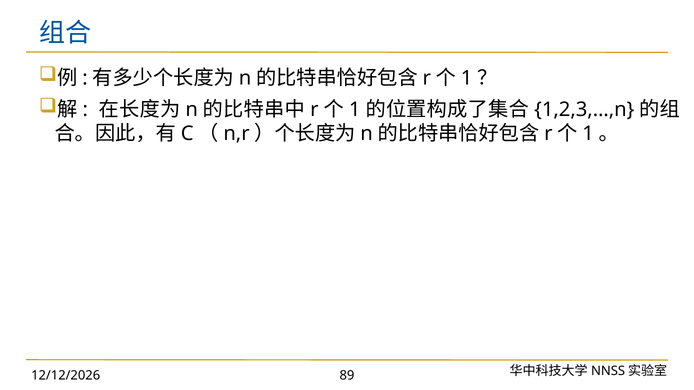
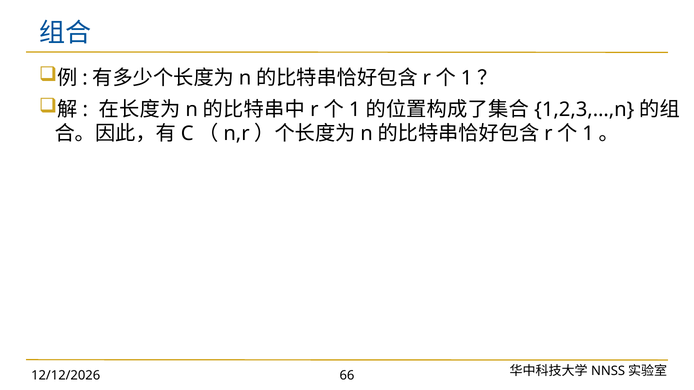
89: 89 -> 66
